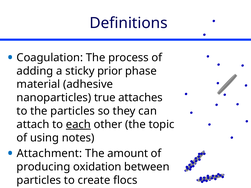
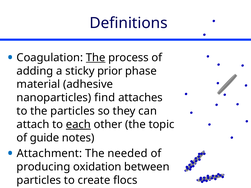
The at (96, 58) underline: none -> present
true: true -> find
using: using -> guide
amount: amount -> needed
